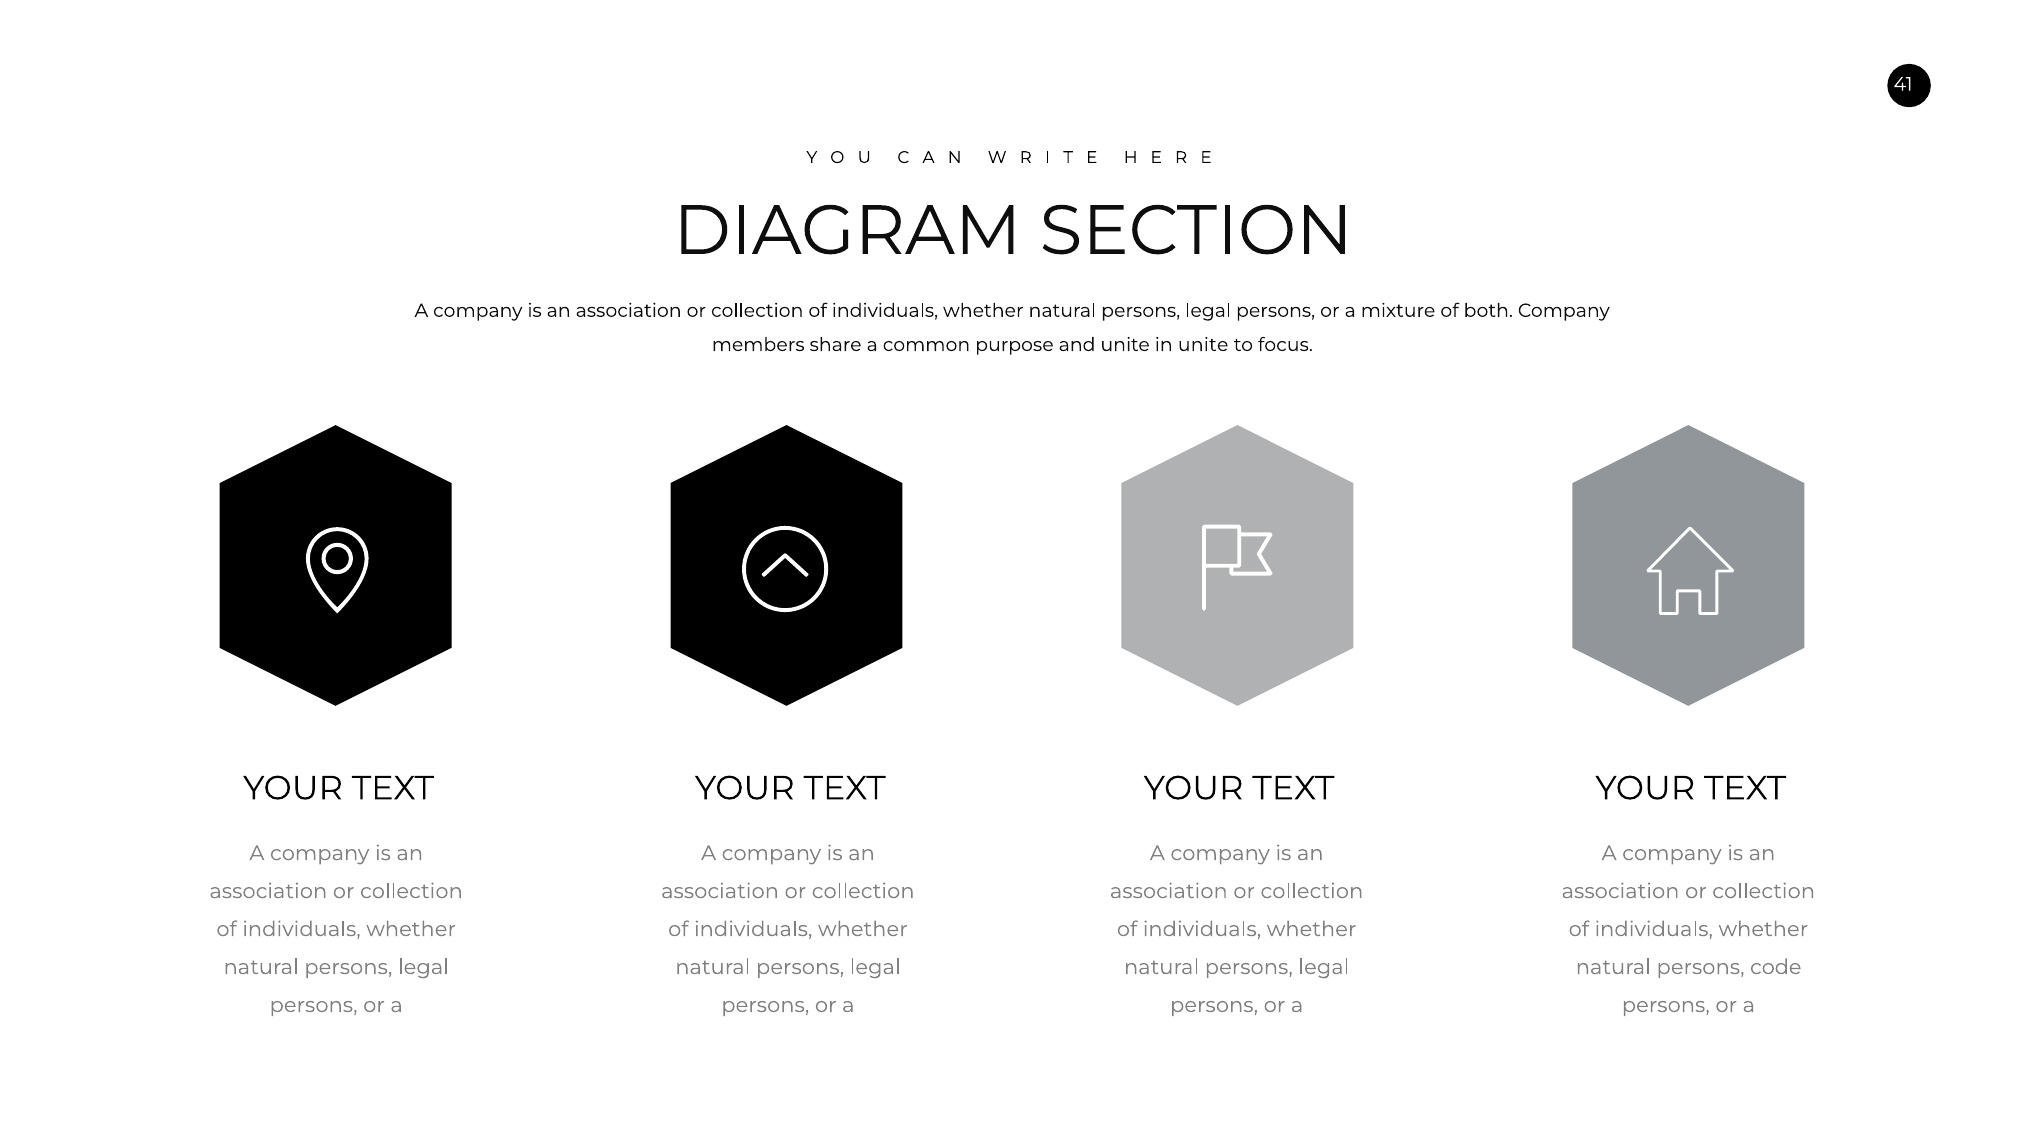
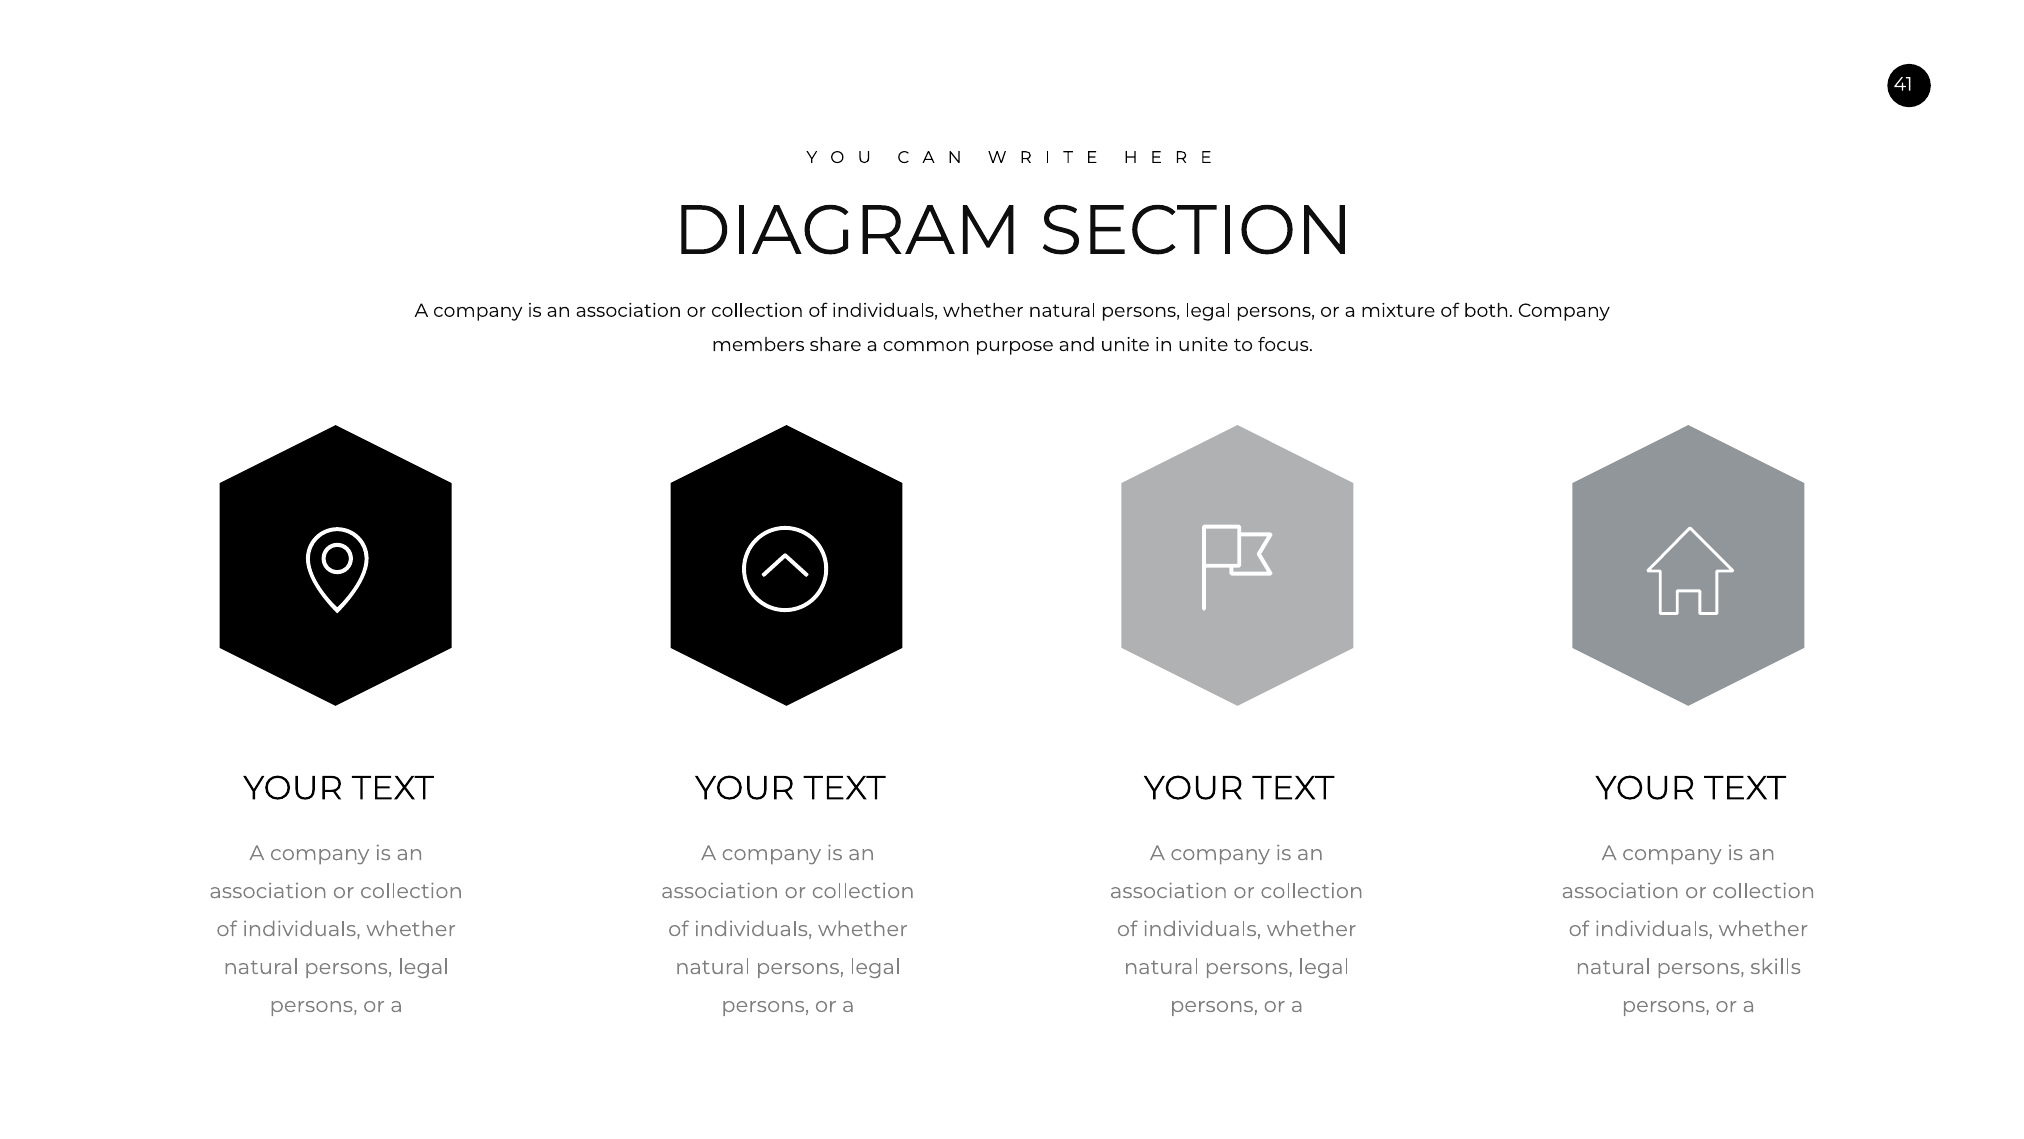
code: code -> skills
